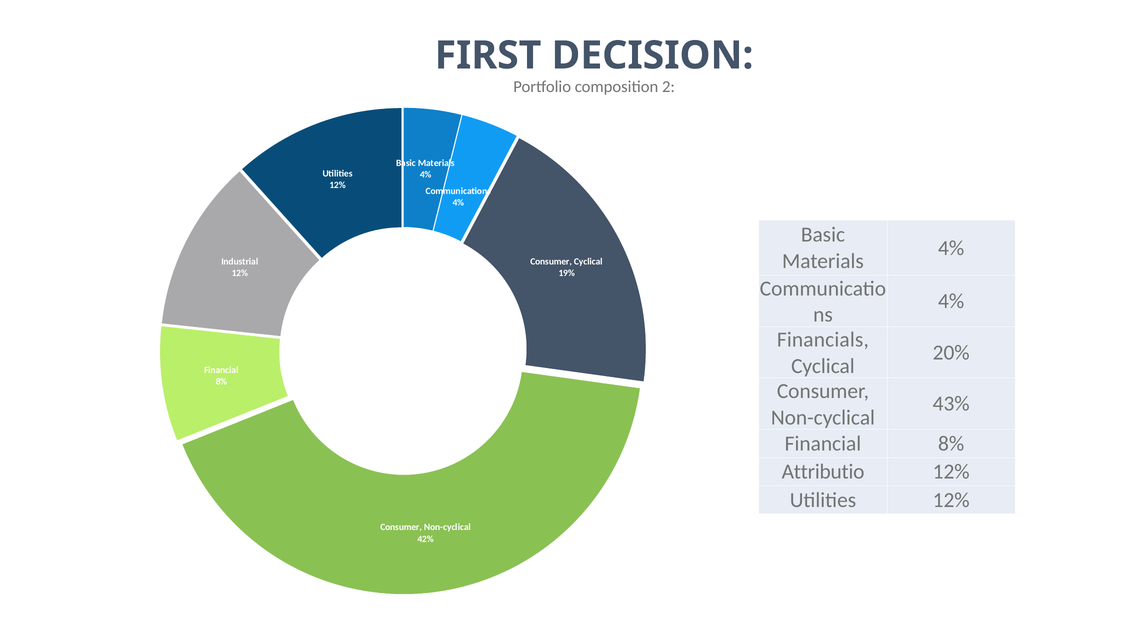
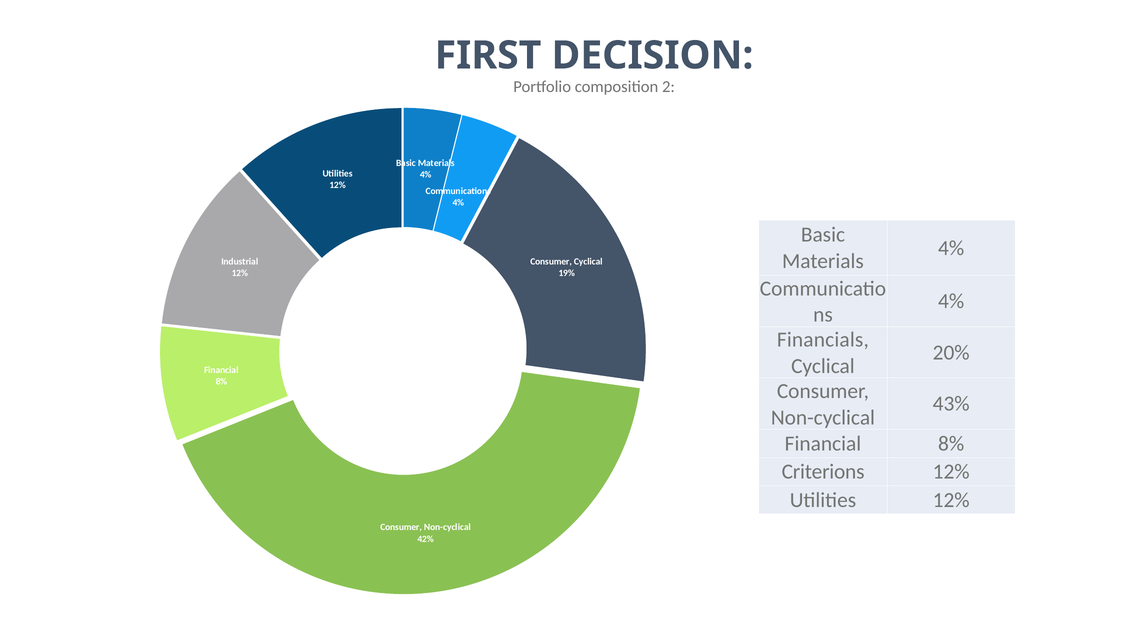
Attributio: Attributio -> Criterions
